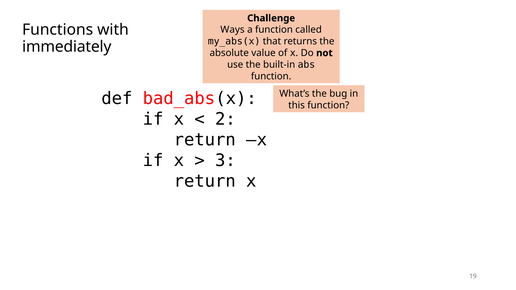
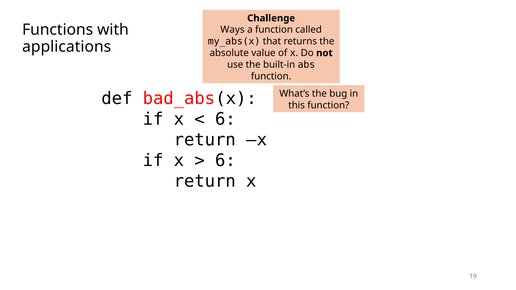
immediately: immediately -> applications
2 at (226, 119): 2 -> 6
3 at (226, 161): 3 -> 6
